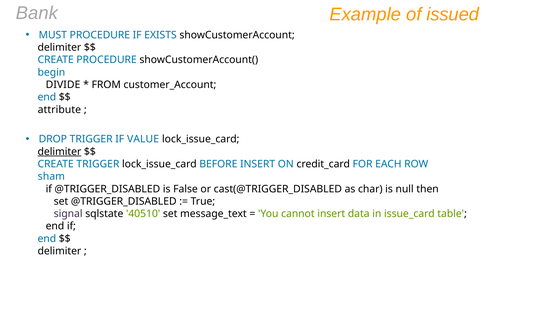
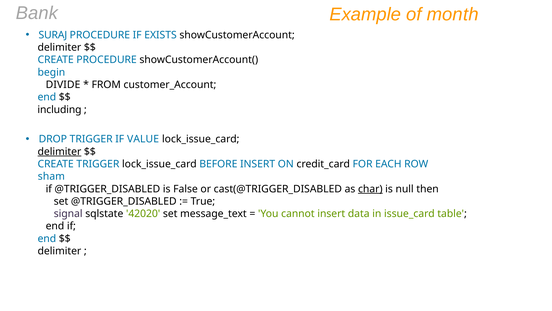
issued: issued -> month
MUST: MUST -> SURAJ
attribute: attribute -> including
char underline: none -> present
40510: 40510 -> 42020
